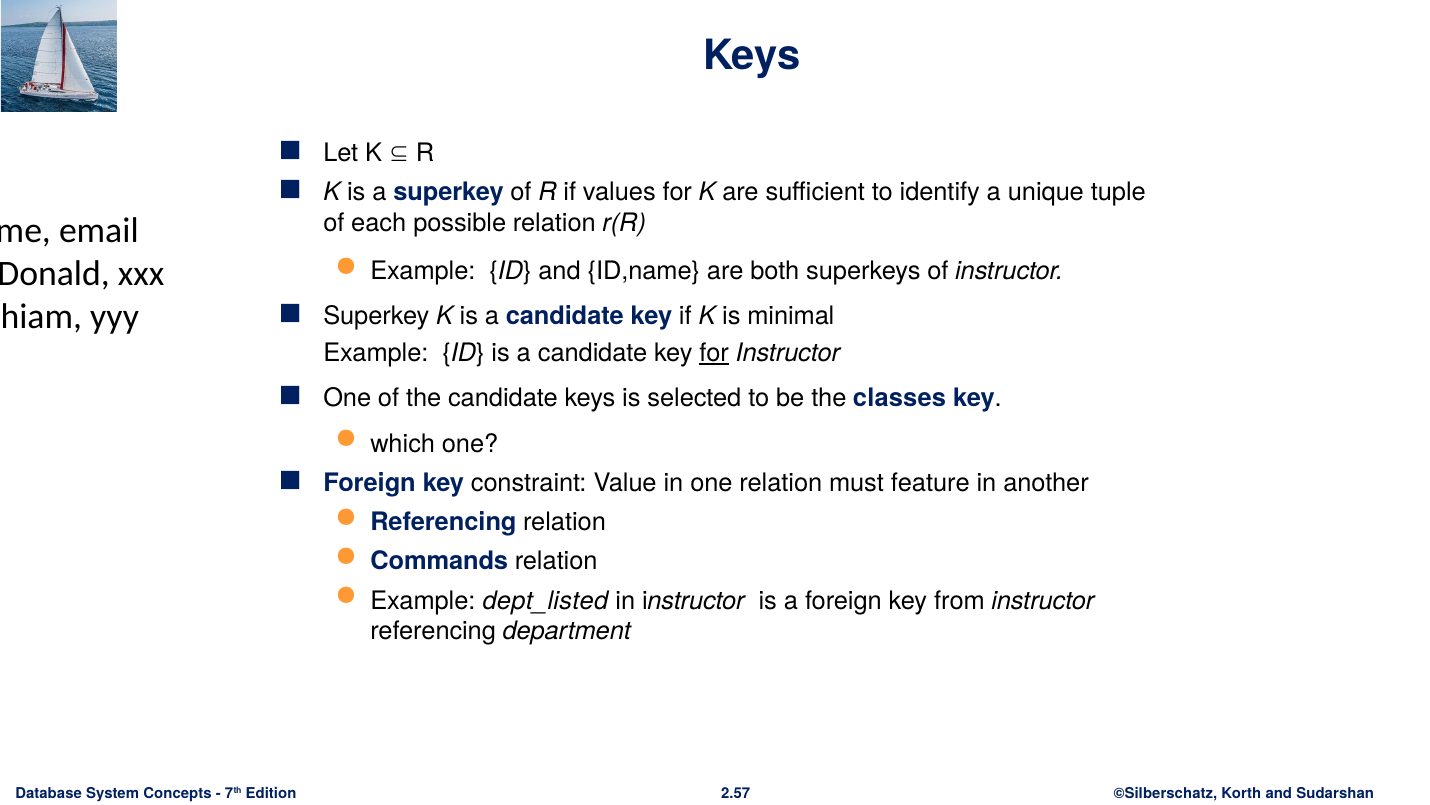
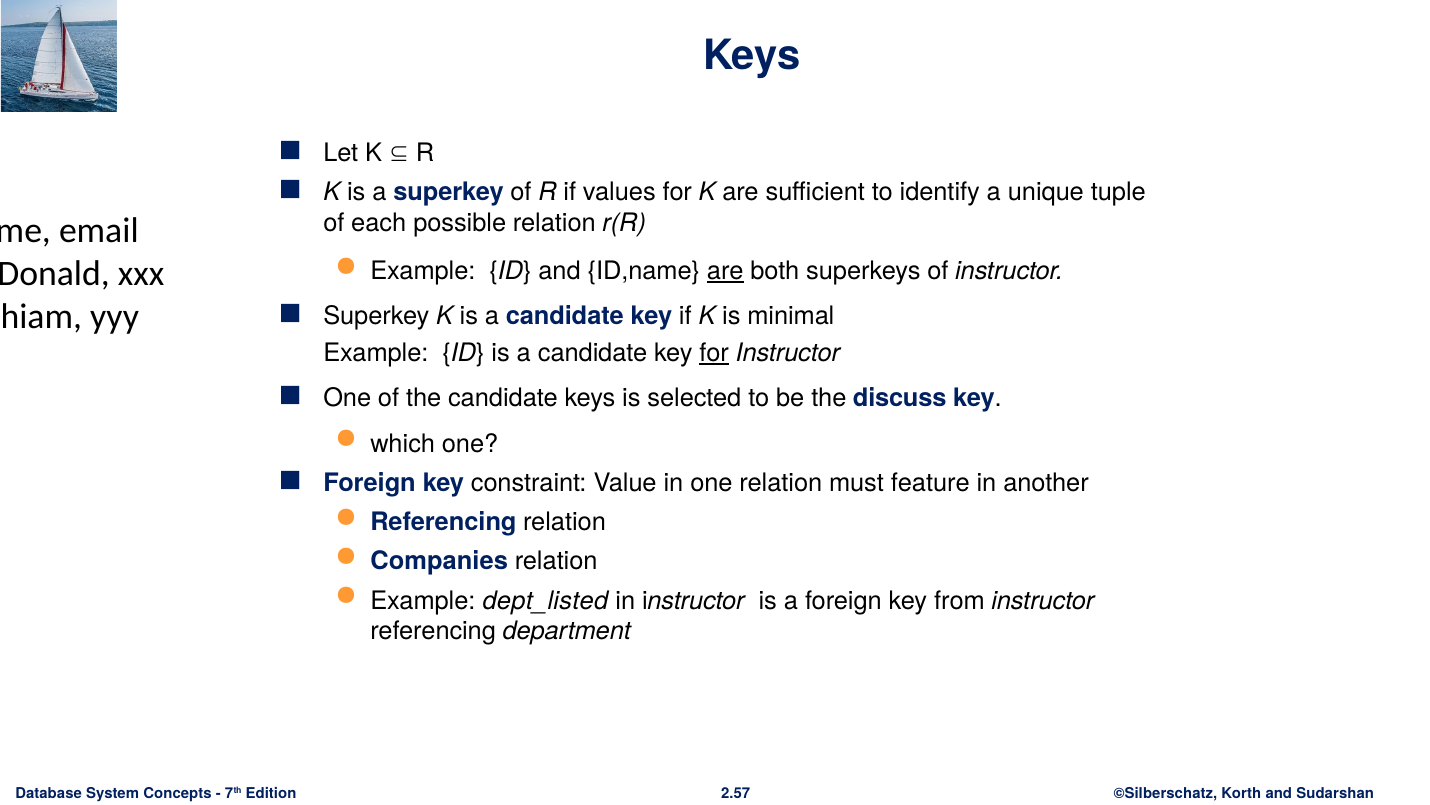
are at (725, 271) underline: none -> present
classes: classes -> discuss
Commands: Commands -> Companies
